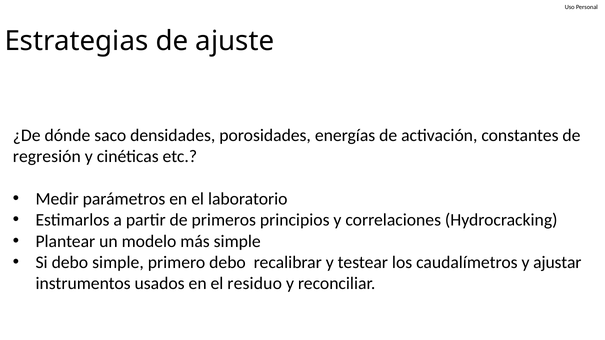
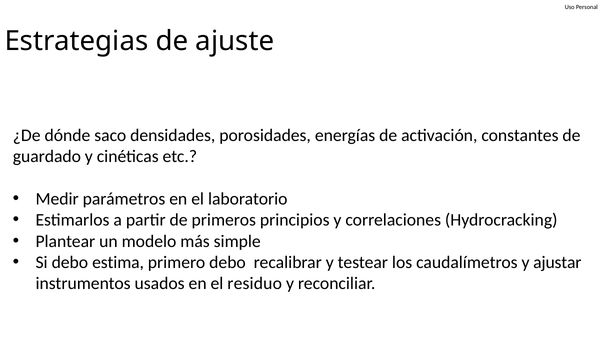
regresión: regresión -> guardado
debo simple: simple -> estima
